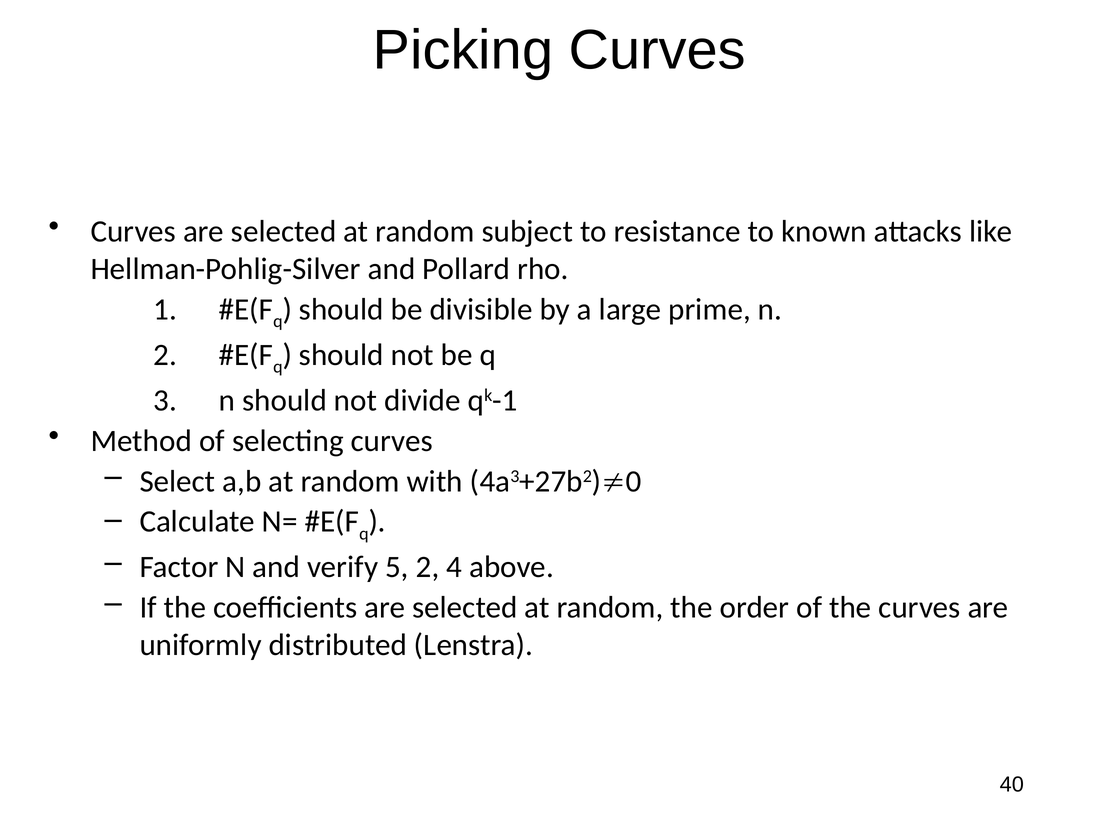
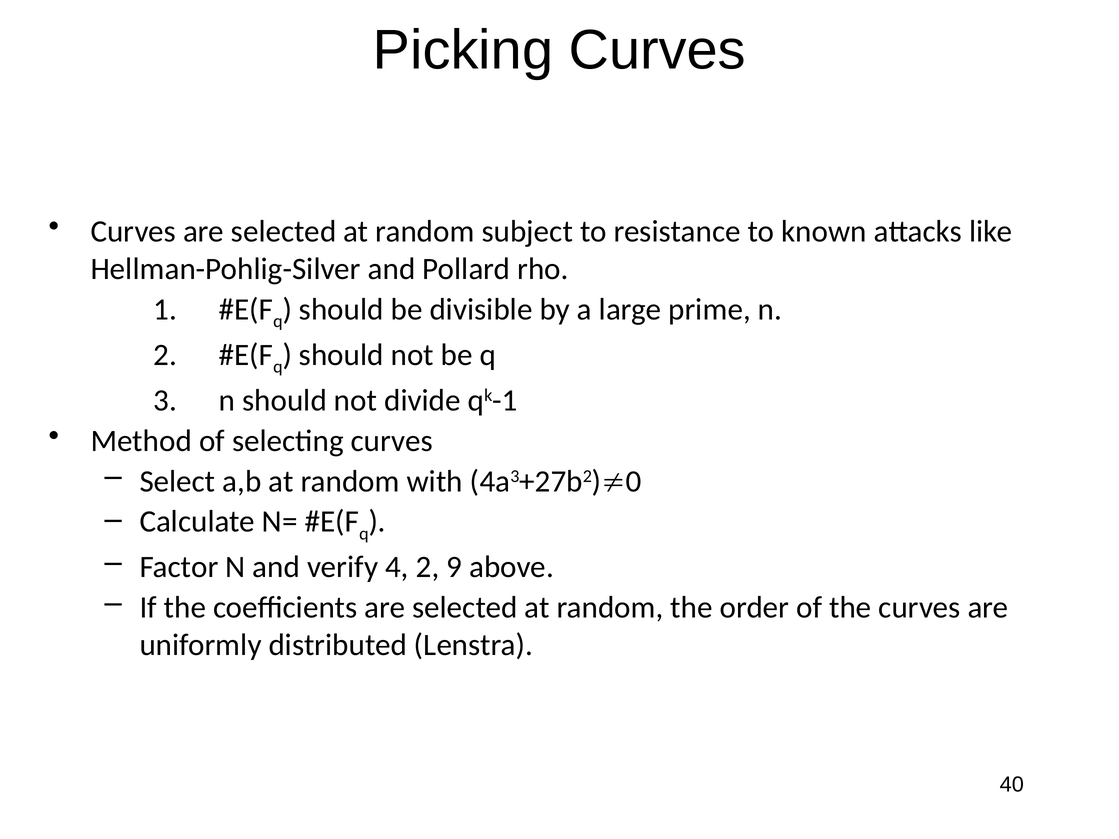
5: 5 -> 4
4: 4 -> 9
